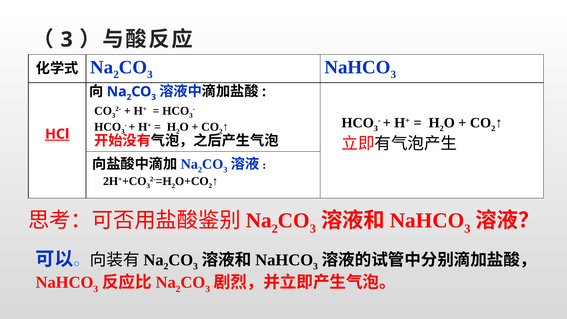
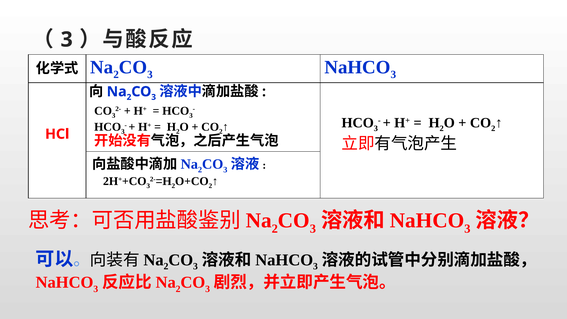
HCl underline: present -> none
